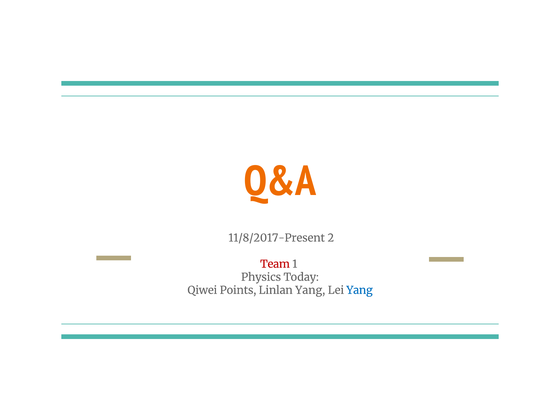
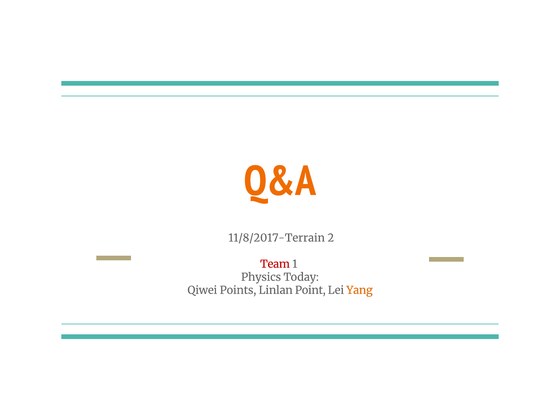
11/8/2017-Present: 11/8/2017-Present -> 11/8/2017-Terrain
Linlan Yang: Yang -> Point
Yang at (360, 290) colour: blue -> orange
